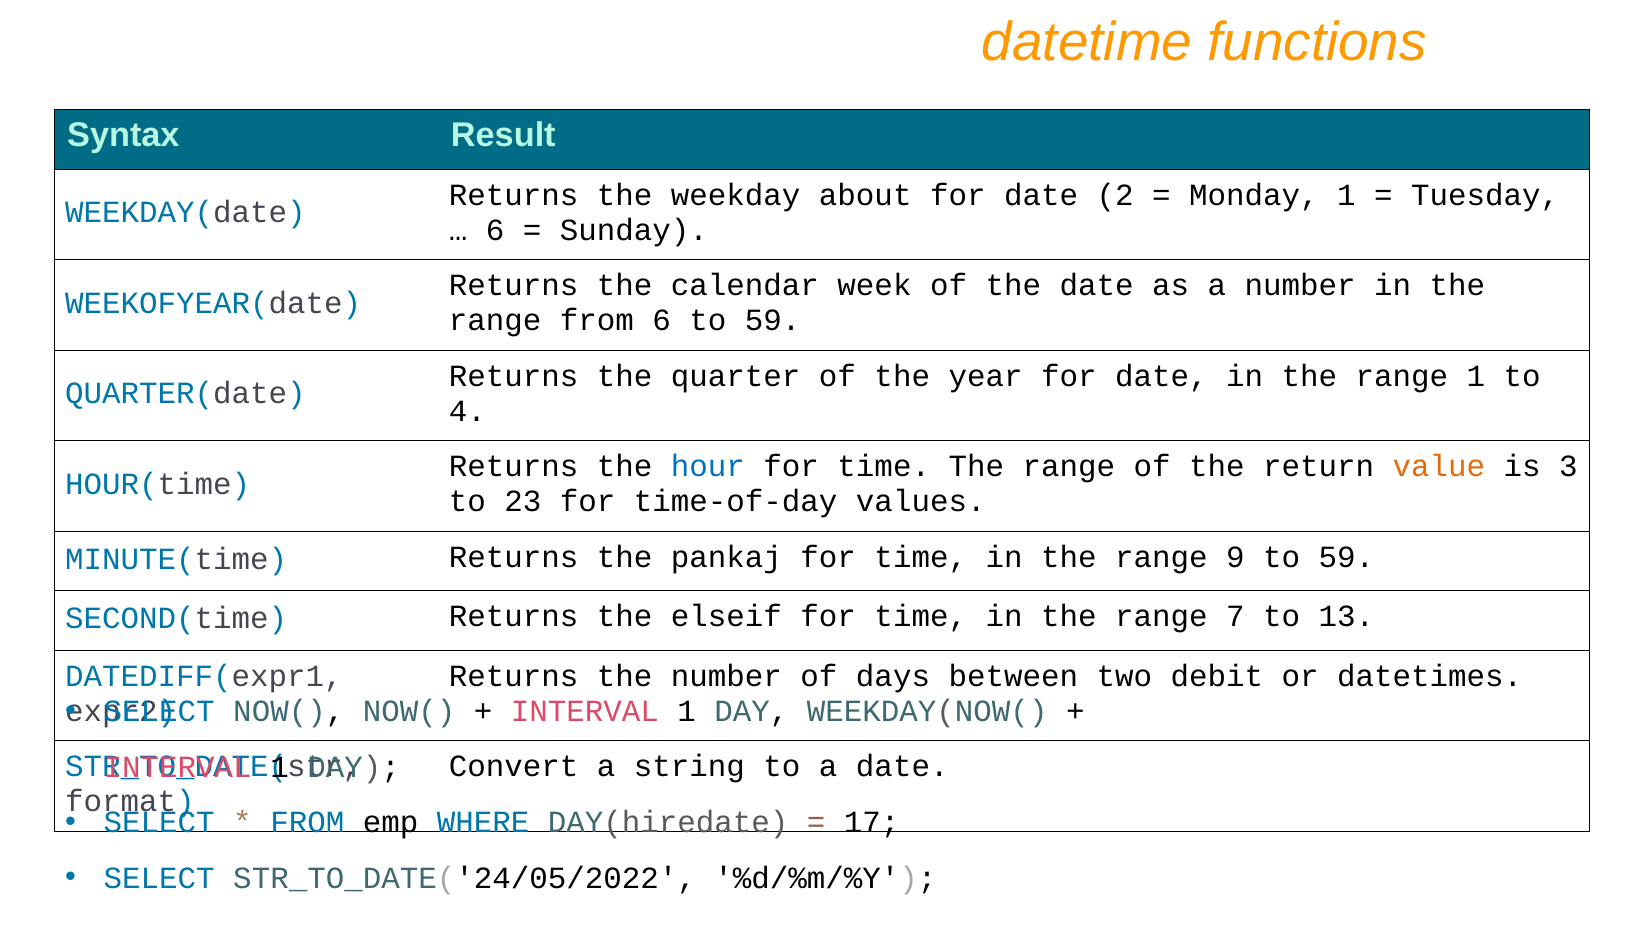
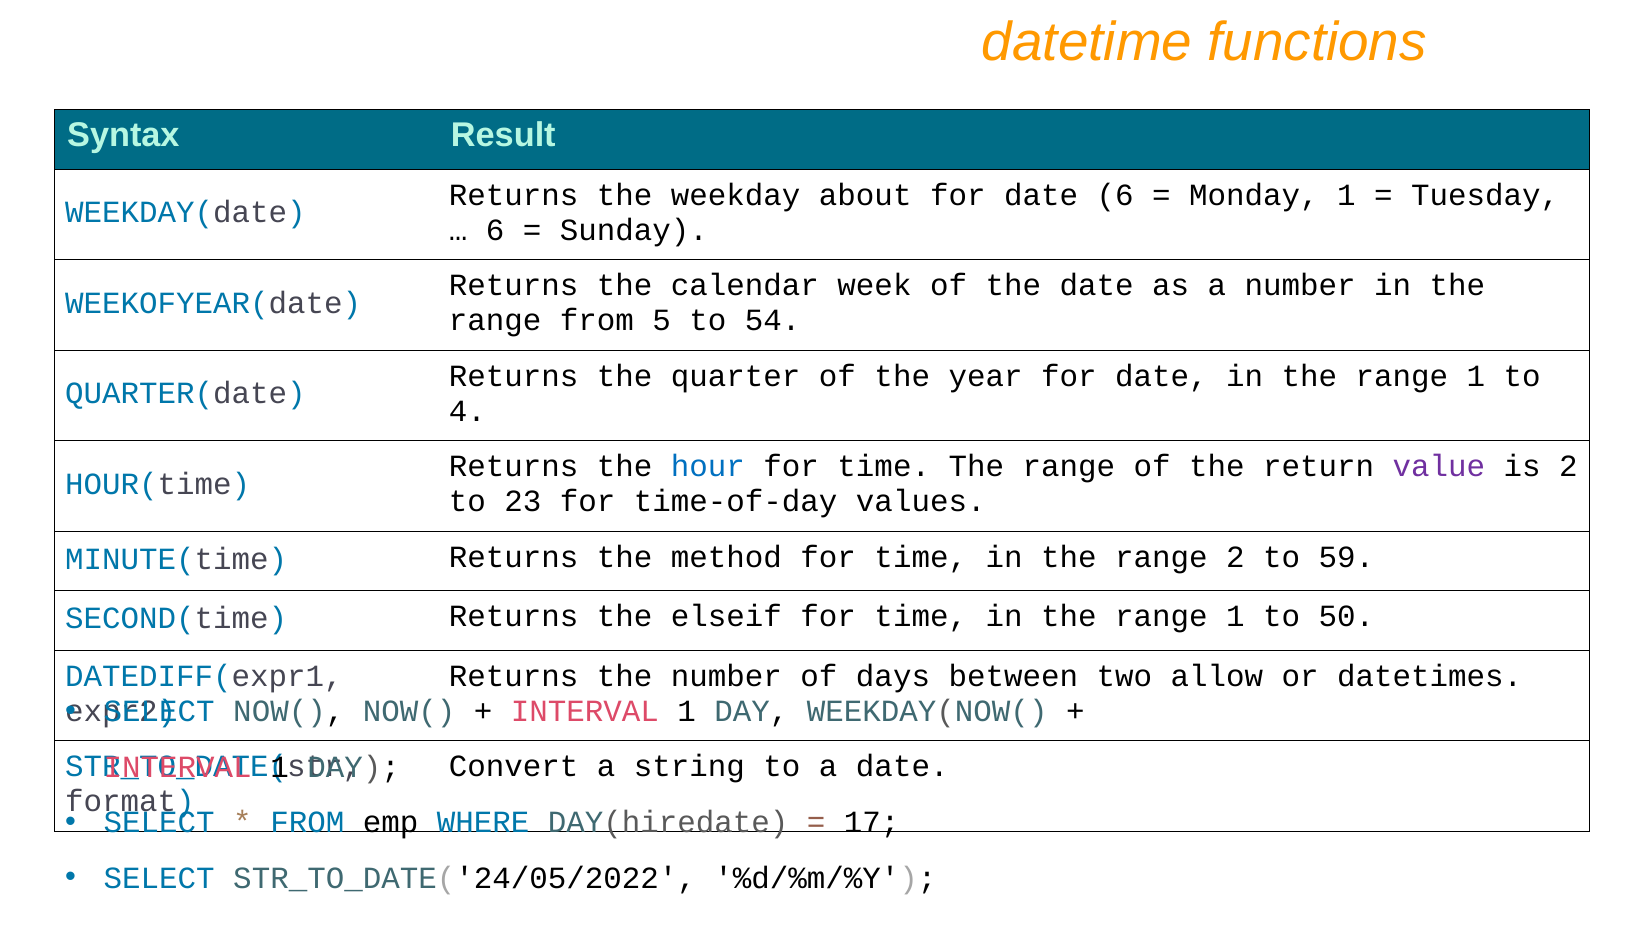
date 2: 2 -> 6
from 6: 6 -> 5
59 at (773, 321): 59 -> 54
value colour: orange -> purple
is 3: 3 -> 2
pankaj: pankaj -> method
range 9: 9 -> 2
7 at (1235, 617): 7 -> 1
13: 13 -> 50
debit: debit -> allow
